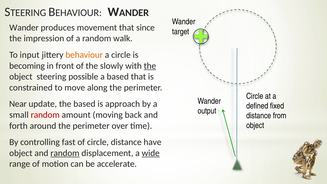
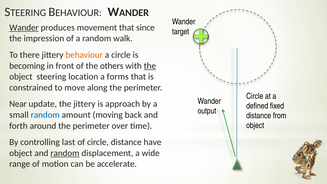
Wander at (24, 28) underline: none -> present
input: input -> there
slowly: slowly -> others
possible: possible -> location
a based: based -> forms
the based: based -> jittery
random at (45, 115) colour: red -> blue
fast: fast -> last
wide underline: present -> none
